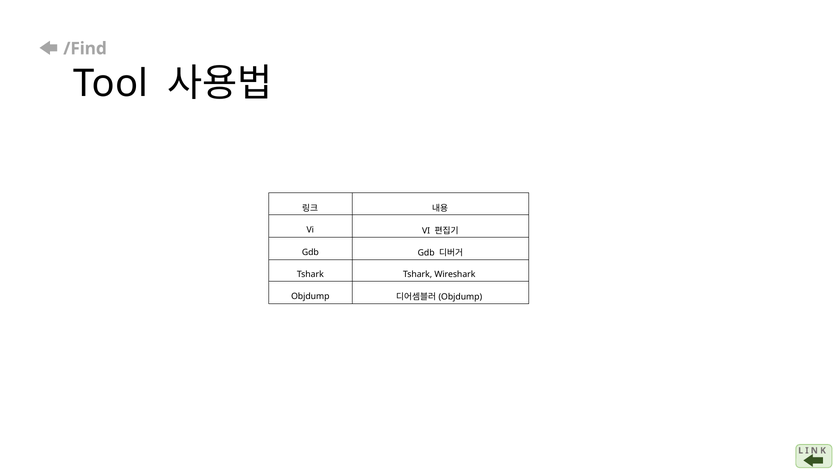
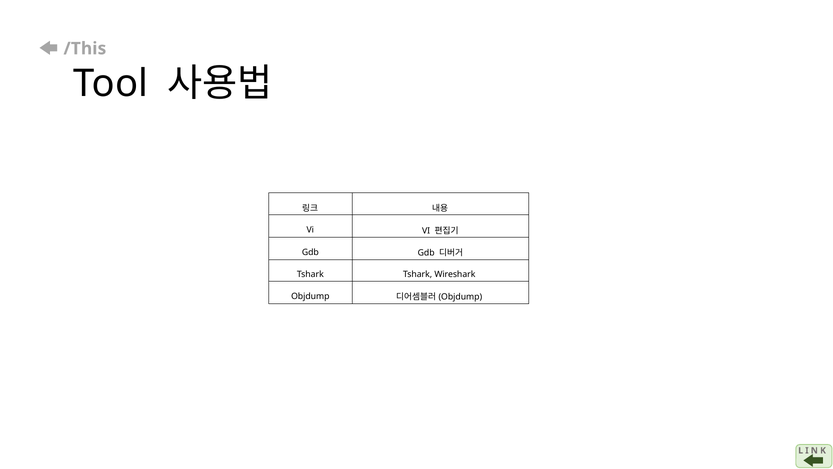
/Find: /Find -> /This
